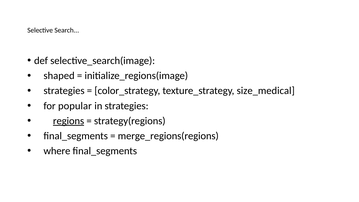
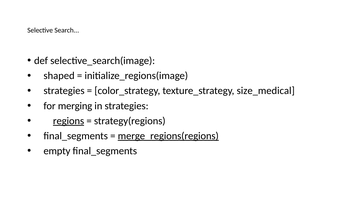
popular: popular -> merging
merge_regions(regions underline: none -> present
where: where -> empty
